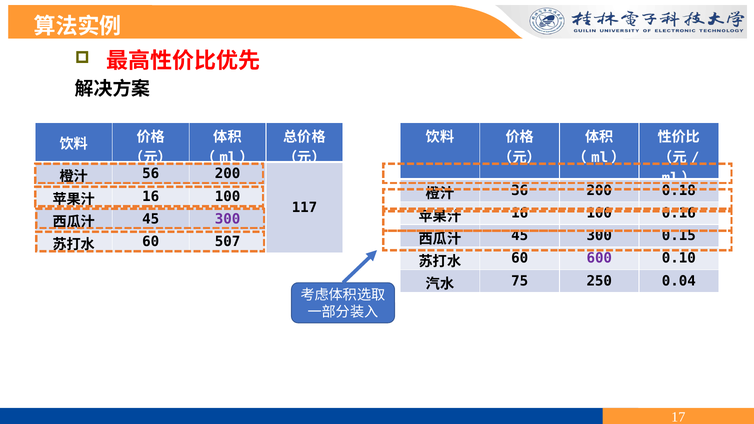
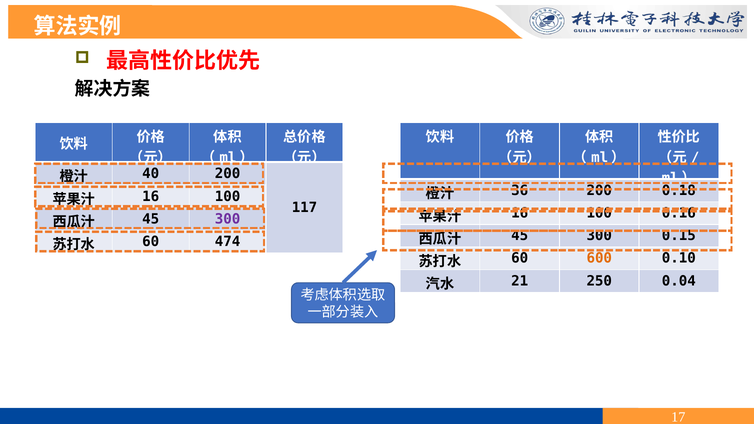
56: 56 -> 40
507: 507 -> 474
600 colour: purple -> orange
75: 75 -> 21
